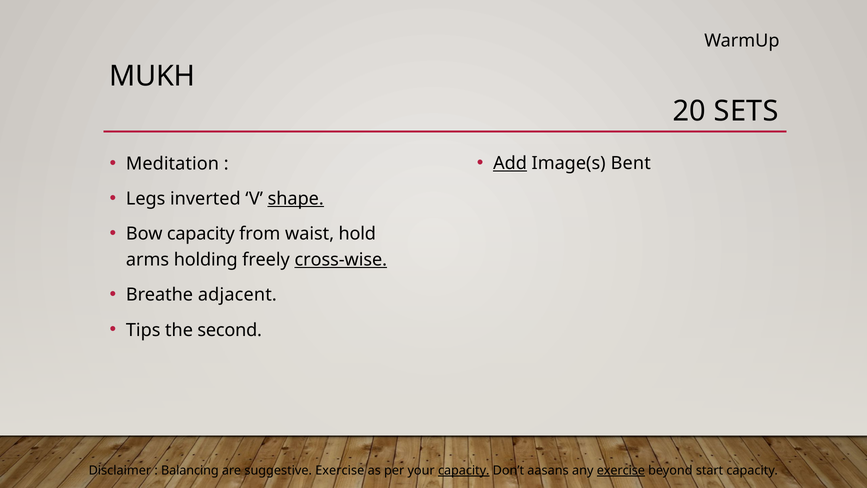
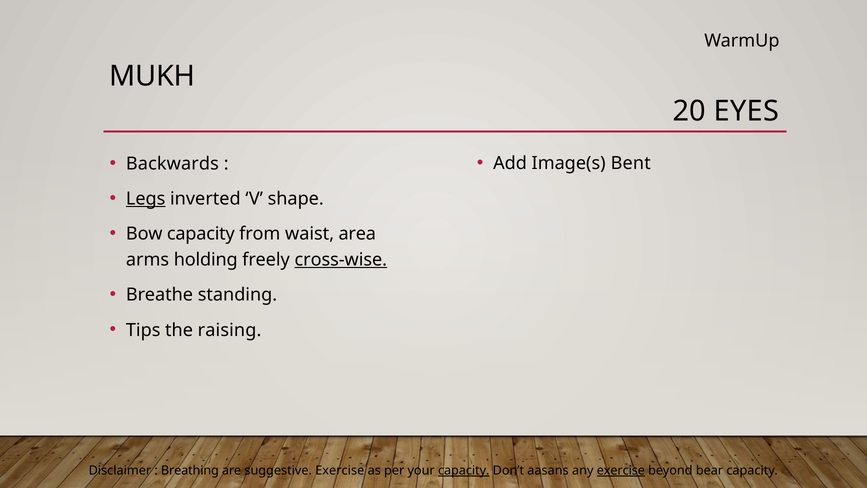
SETS: SETS -> EYES
Add underline: present -> none
Meditation: Meditation -> Backwards
Legs underline: none -> present
shape underline: present -> none
hold: hold -> area
adjacent: adjacent -> standing
second: second -> raising
Balancing: Balancing -> Breathing
start: start -> bear
